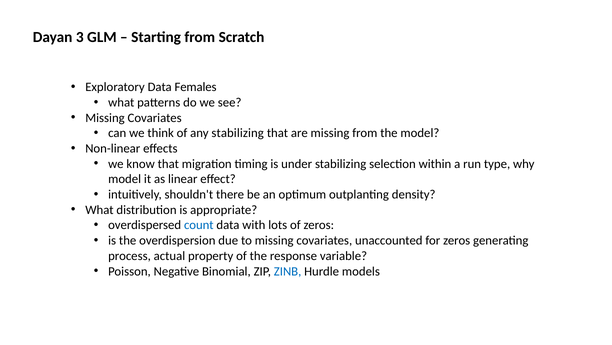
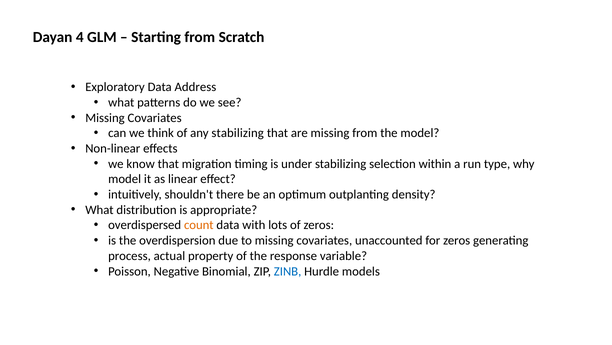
3: 3 -> 4
Females: Females -> Address
count colour: blue -> orange
